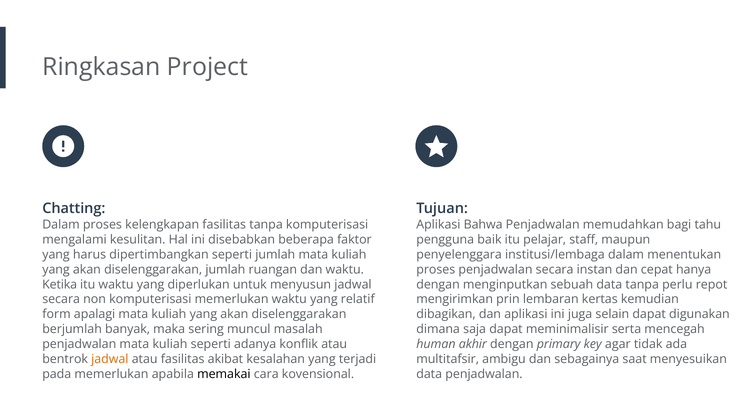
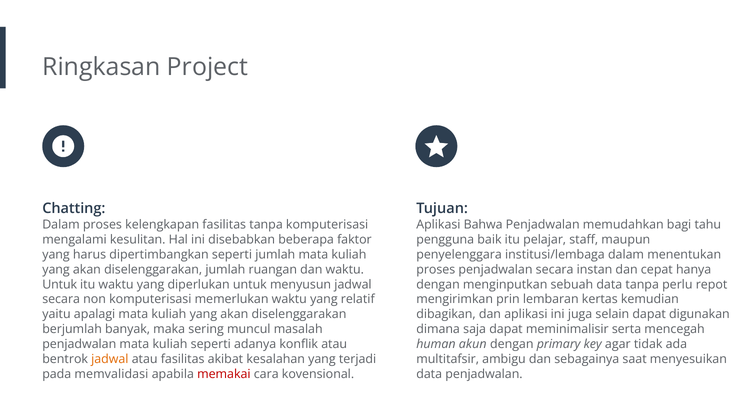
Ketika at (60, 285): Ketika -> Untuk
form: form -> yaitu
akhir: akhir -> akun
pada memerlukan: memerlukan -> memvalidasi
memakai colour: black -> red
